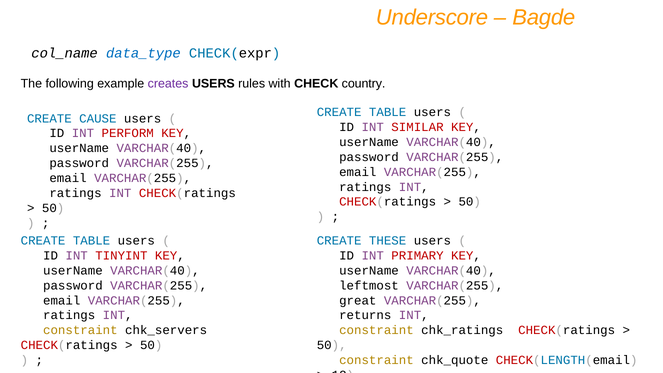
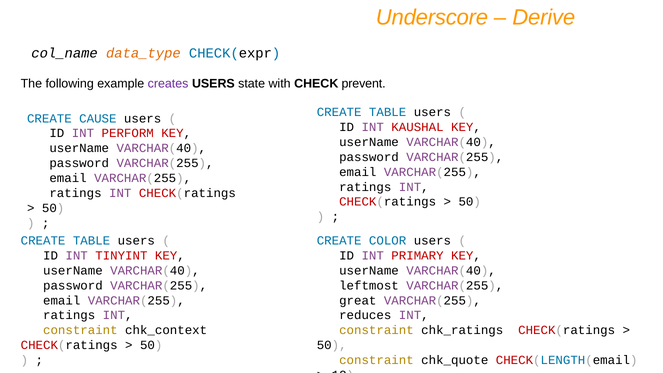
Bagde: Bagde -> Derive
data_type colour: blue -> orange
rules: rules -> state
country: country -> prevent
SIMILAR: SIMILAR -> KAUSHAL
THESE: THESE -> COLOR
returns: returns -> reduces
chk_servers: chk_servers -> chk_context
